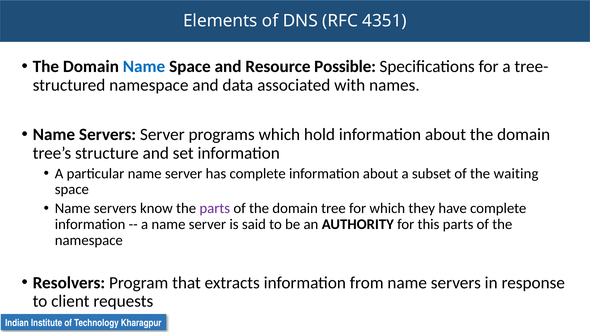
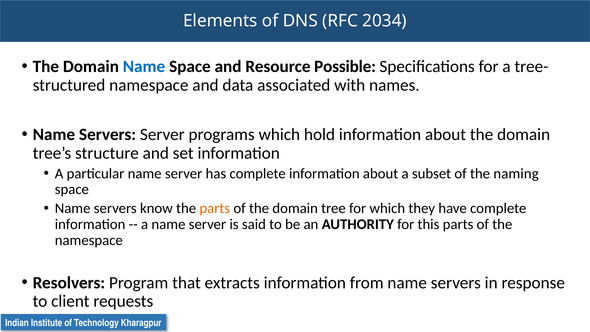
4351: 4351 -> 2034
waiting: waiting -> naming
parts at (215, 208) colour: purple -> orange
